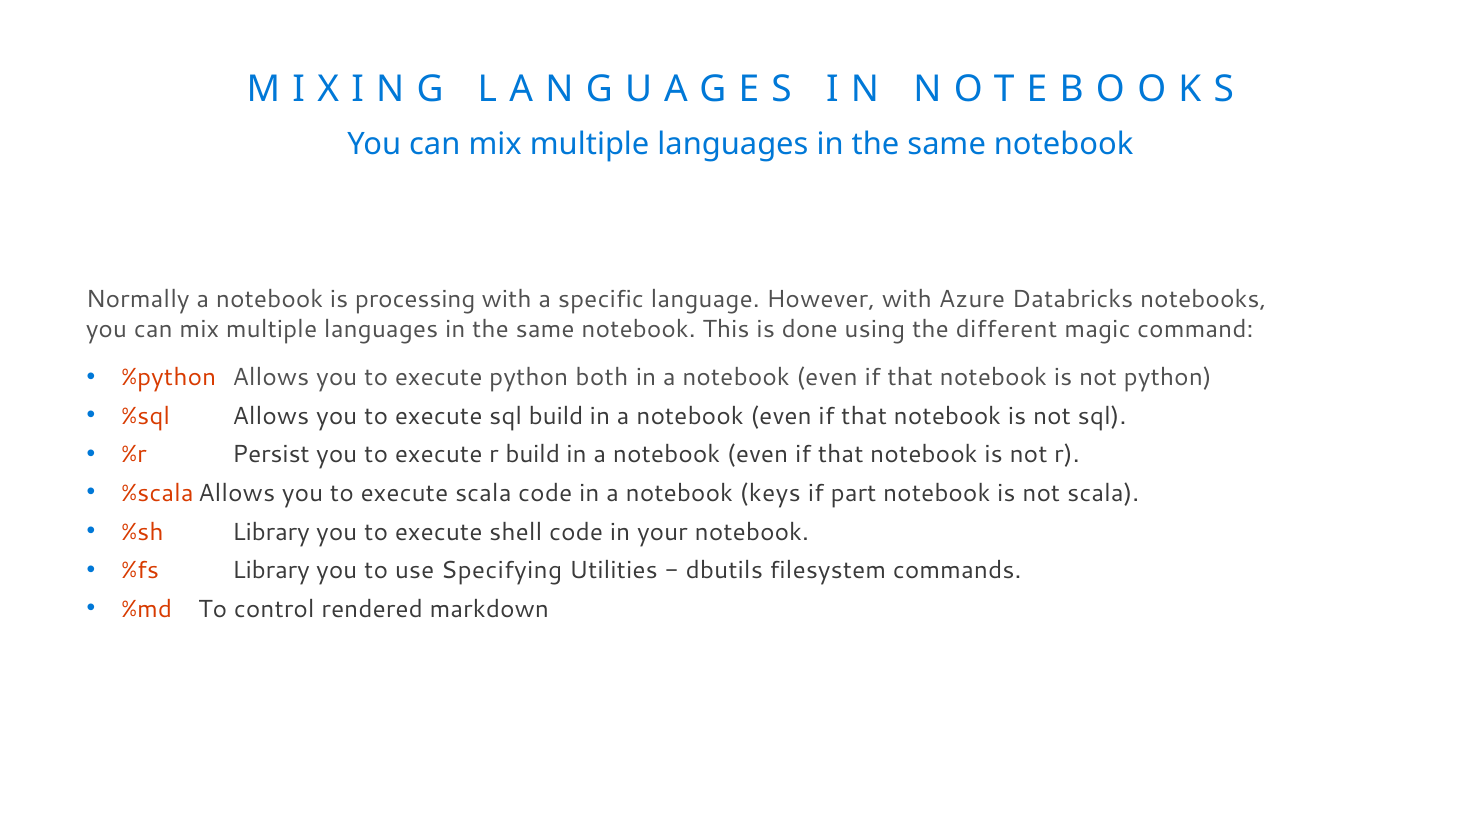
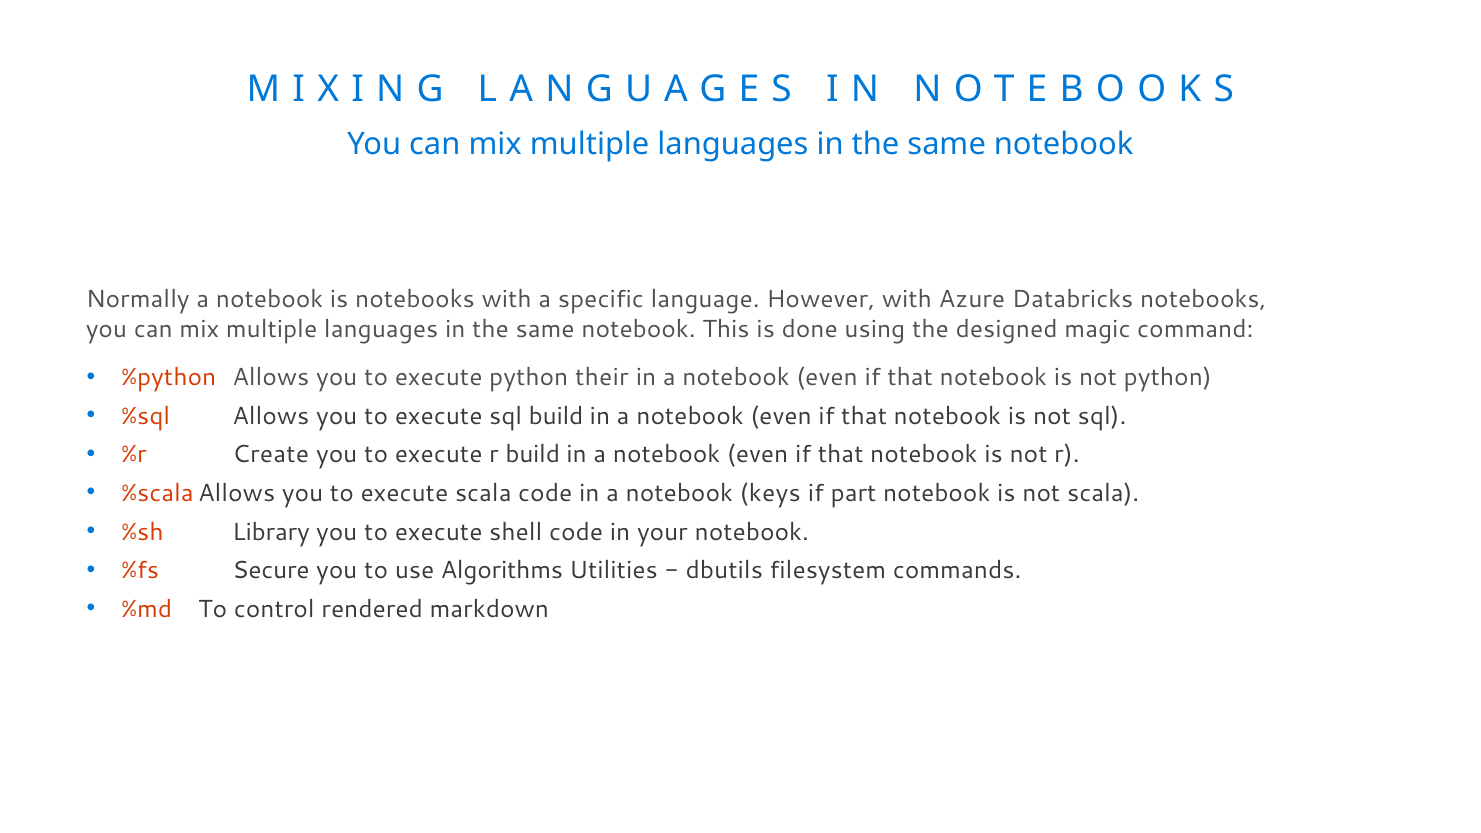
is processing: processing -> notebooks
different: different -> designed
both: both -> their
Persist: Persist -> Create
%fs Library: Library -> Secure
Specifying: Specifying -> Algorithms
